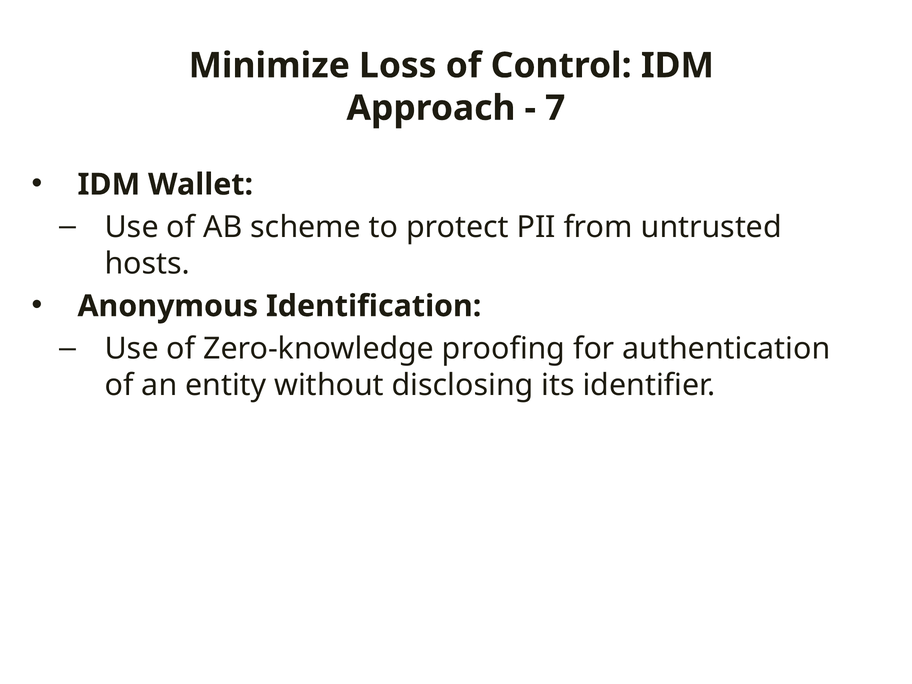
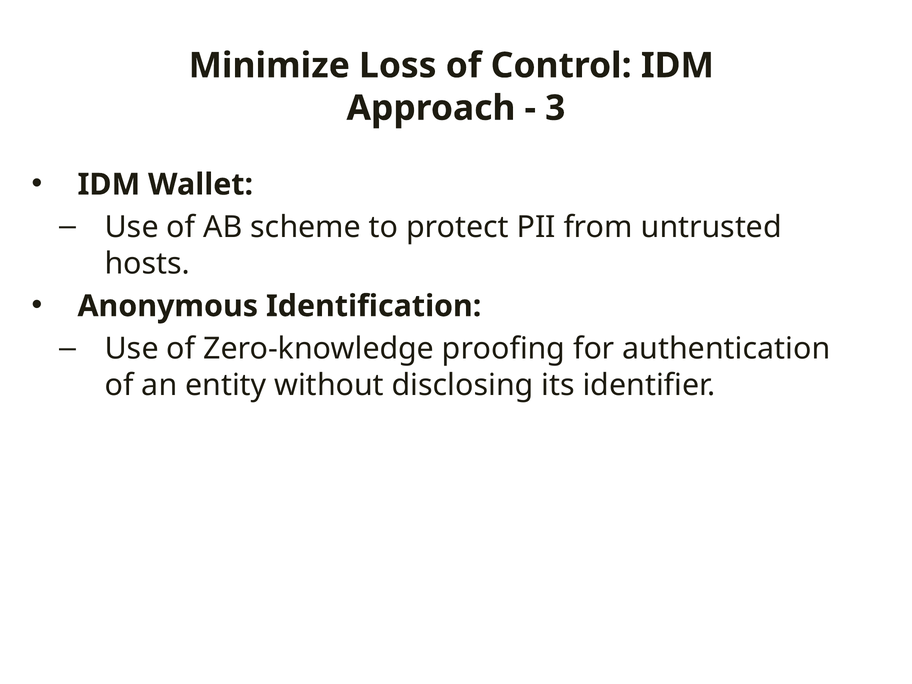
7: 7 -> 3
